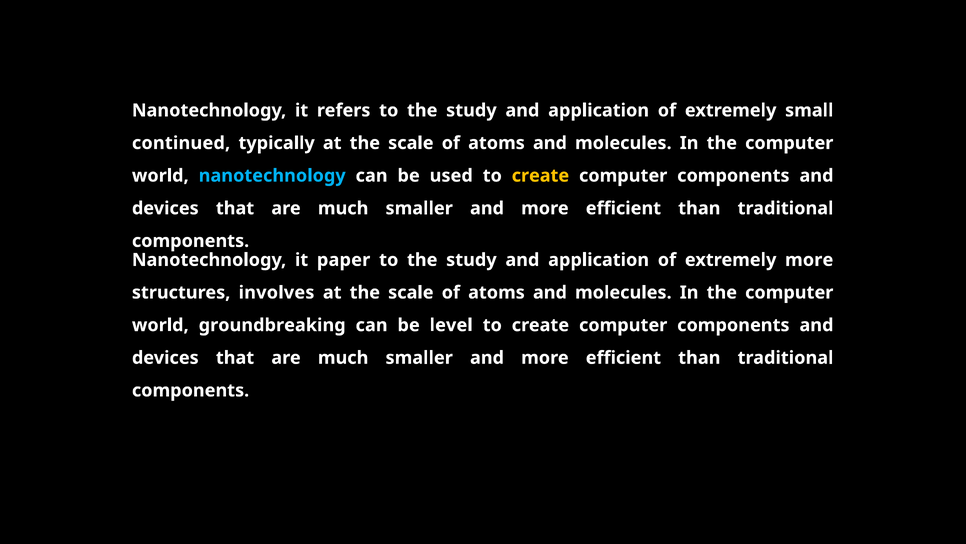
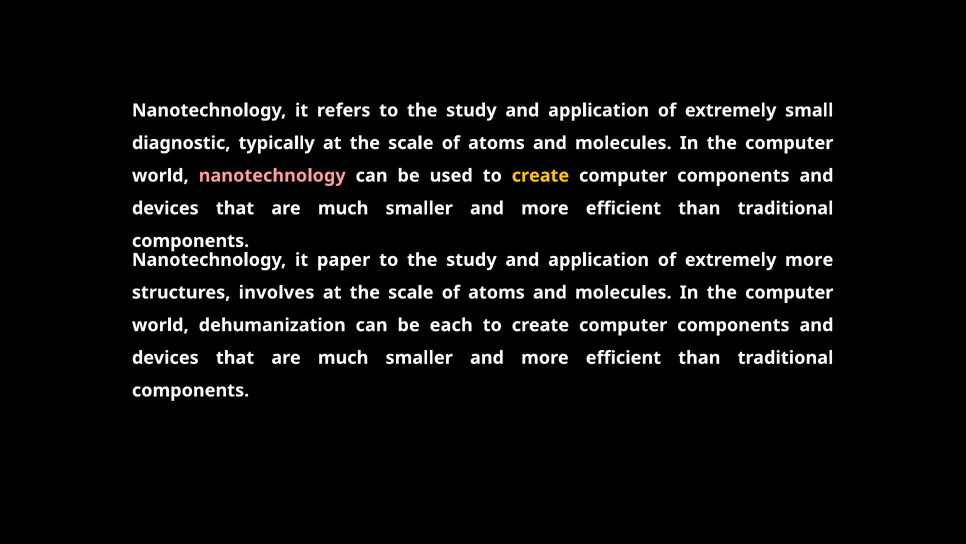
continued: continued -> diagnostic
nanotechnology at (272, 175) colour: light blue -> pink
groundbreaking: groundbreaking -> dehumanization
level: level -> each
